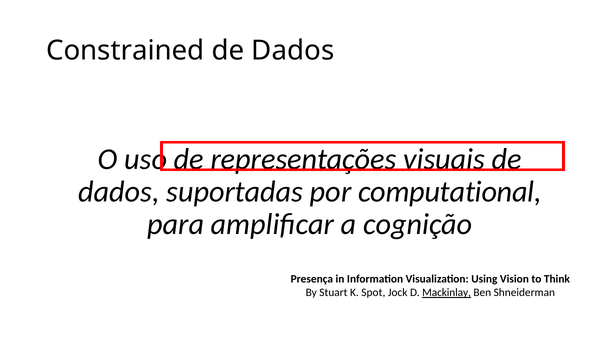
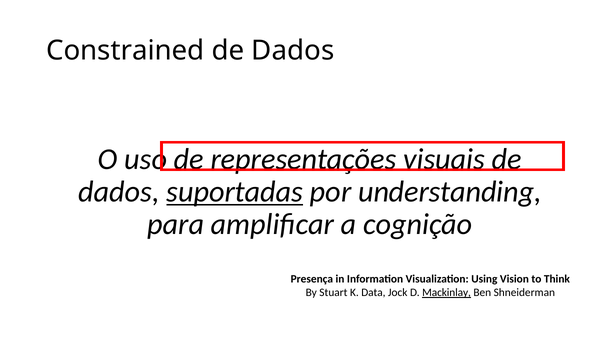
suportadas underline: none -> present
computational: computational -> understanding
Spot: Spot -> Data
